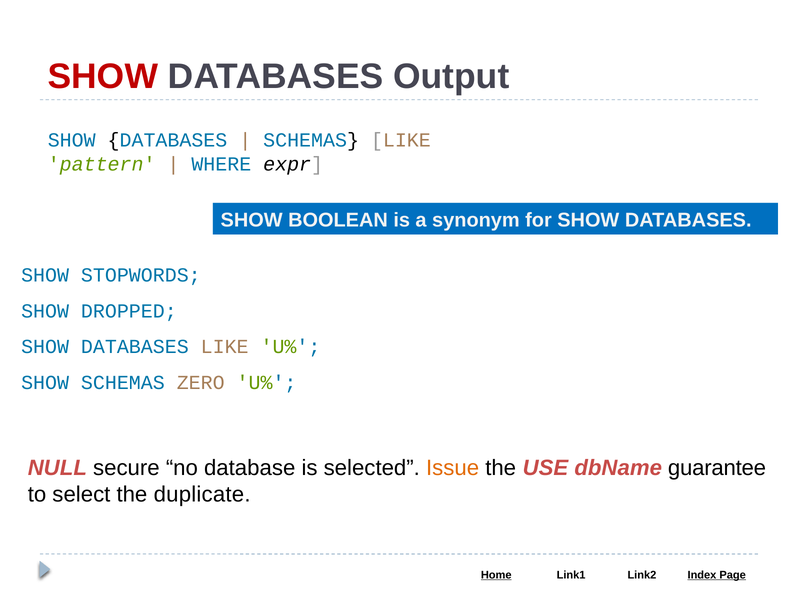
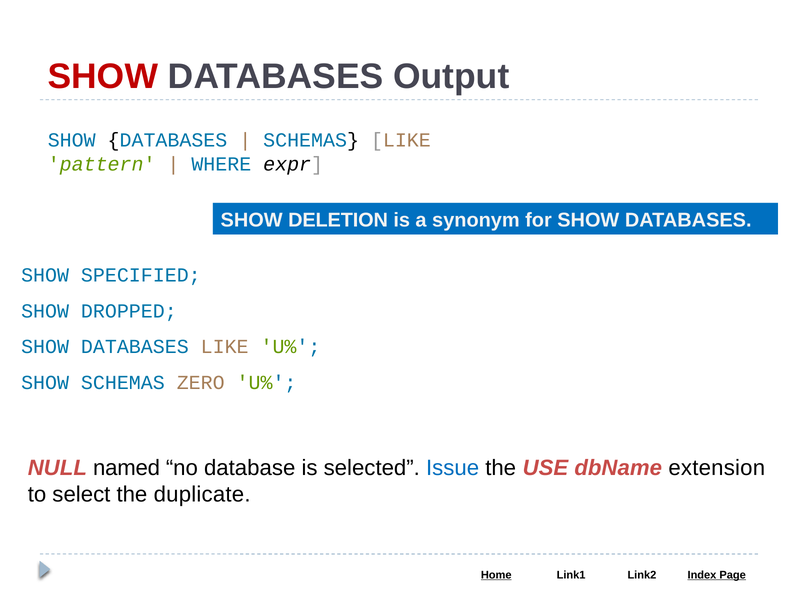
BOOLEAN: BOOLEAN -> DELETION
STOPWORDS: STOPWORDS -> SPECIFIED
secure: secure -> named
Issue colour: orange -> blue
guarantee: guarantee -> extension
